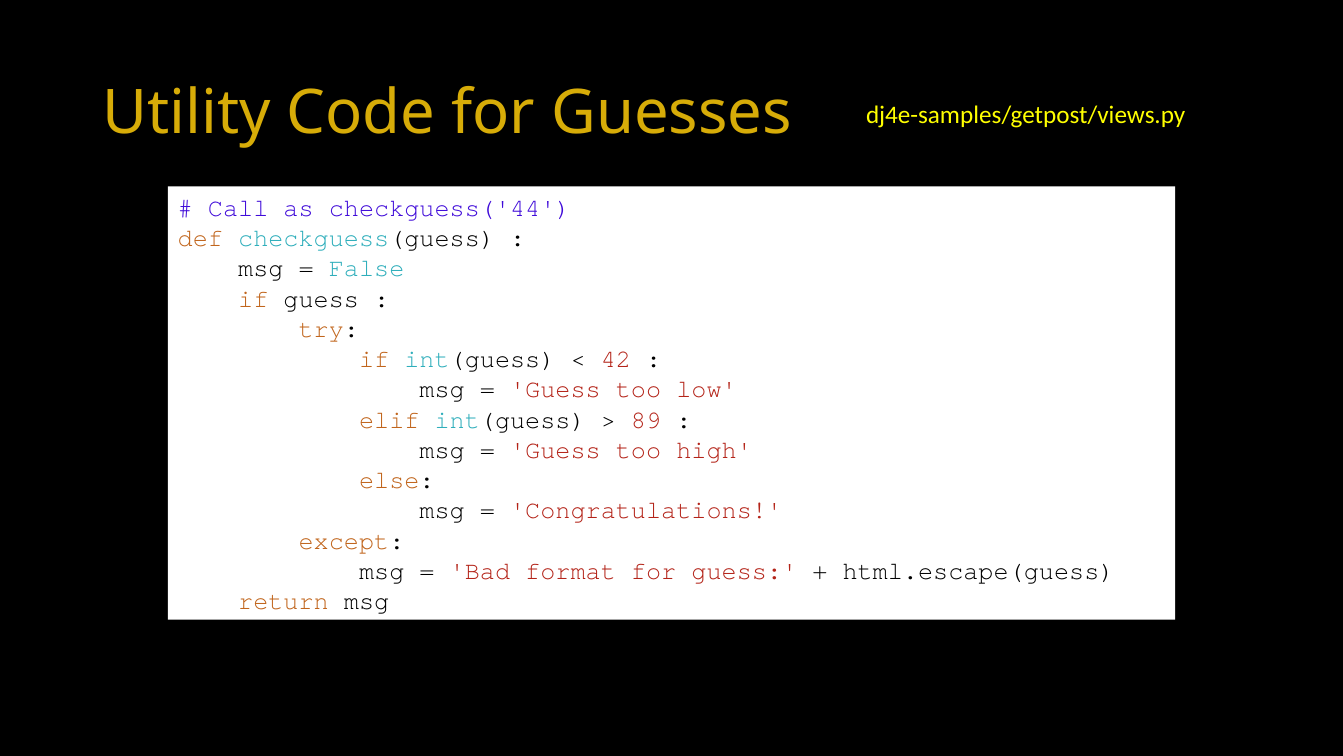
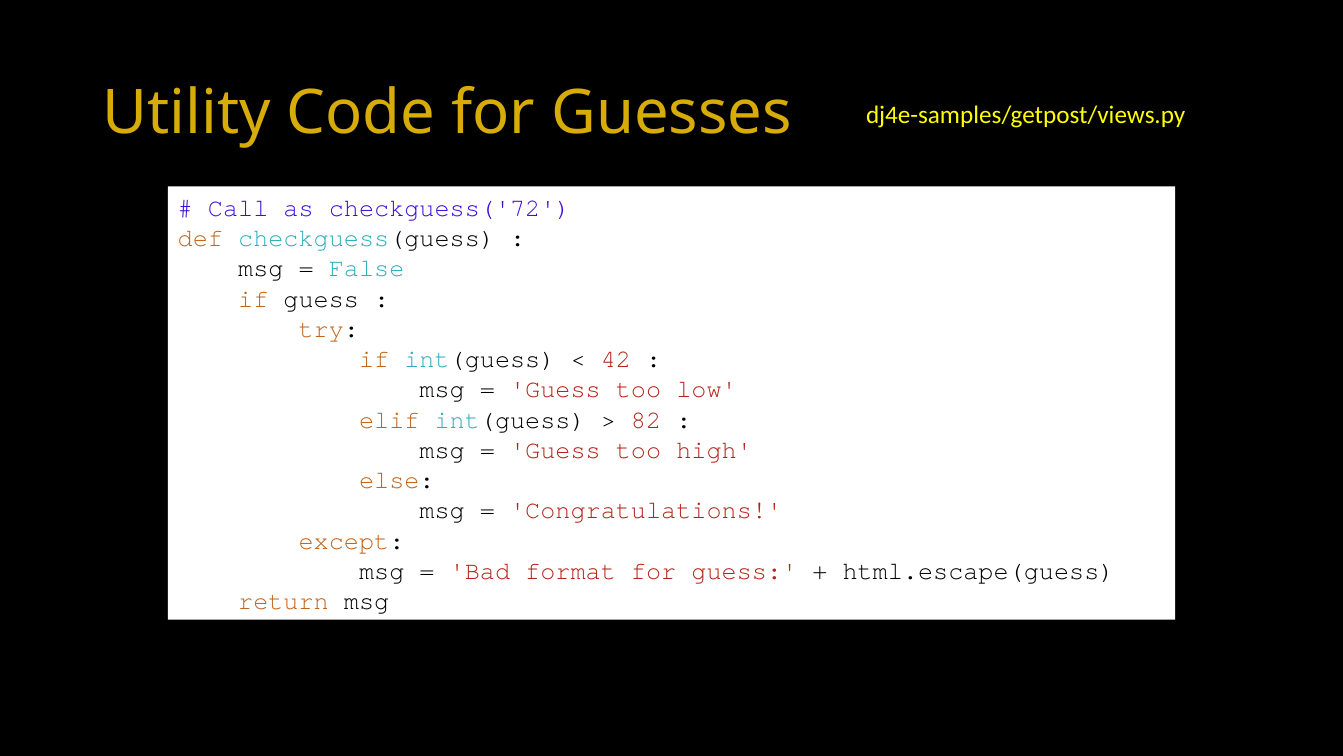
checkguess('44: checkguess('44 -> checkguess('72
89: 89 -> 82
